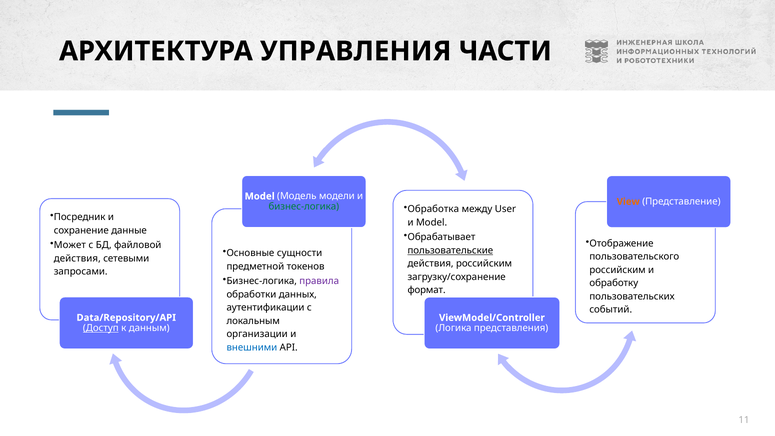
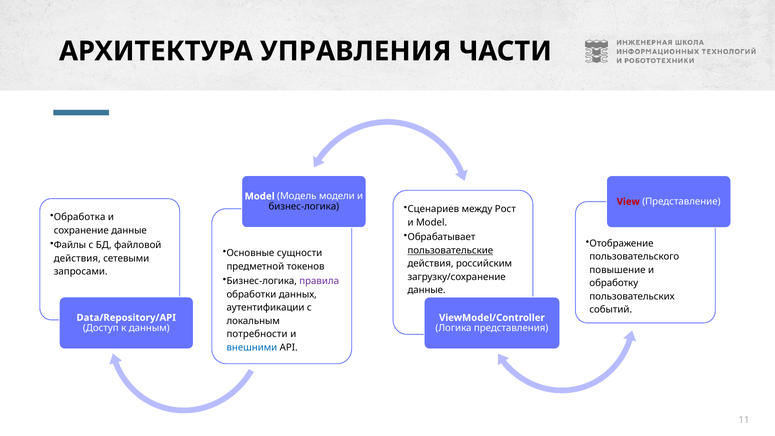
View colour: orange -> red
бизнес-логика at (304, 207) colour: green -> black
Обработка: Обработка -> Сценариев
User: User -> Рост
Посредник: Посредник -> Обработка
Может: Может -> Файлы
российским at (618, 270): российским -> повышение
формат at (427, 290): формат -> данные
Доступ underline: present -> none
организации: организации -> потребности
